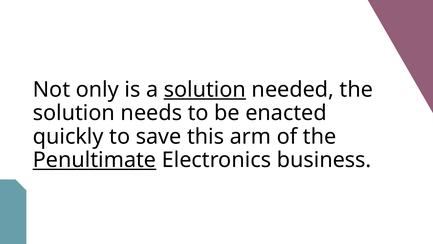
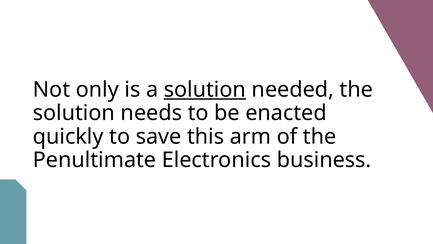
Penultimate underline: present -> none
